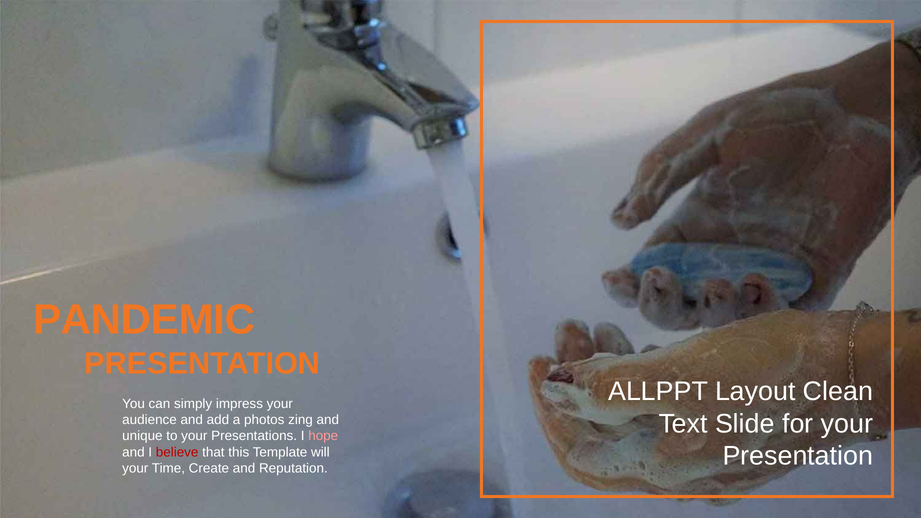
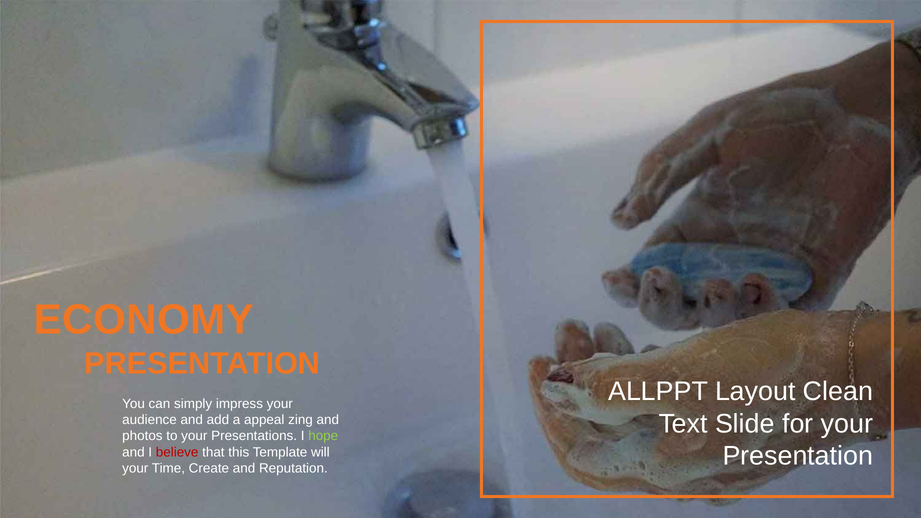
PANDEMIC: PANDEMIC -> ECONOMY
photos: photos -> appeal
unique: unique -> photos
hope colour: pink -> light green
